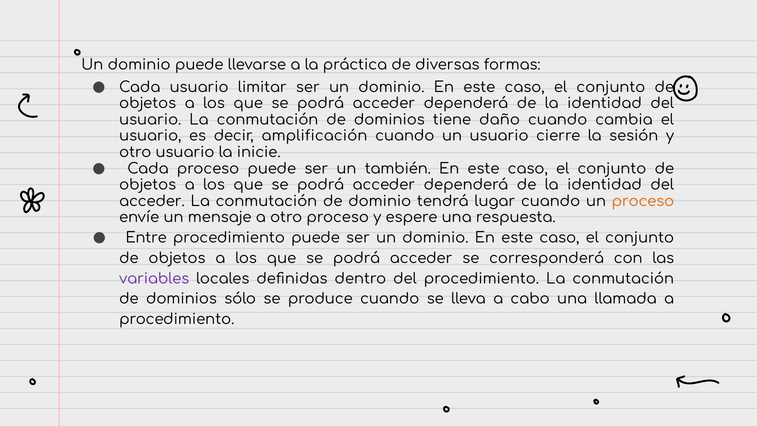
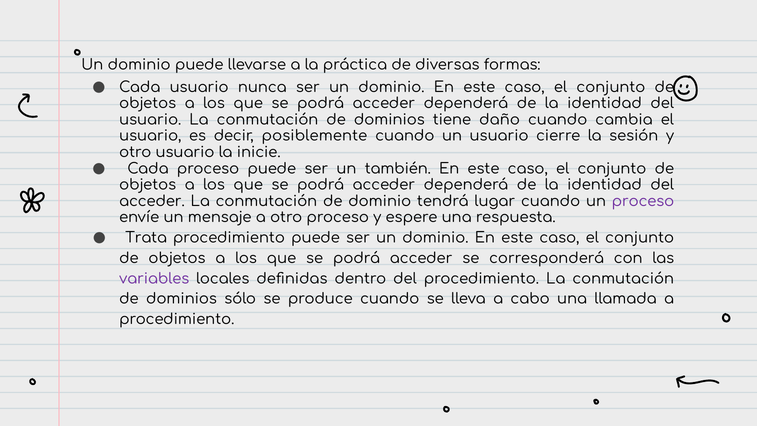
limitar: limitar -> nunca
amplificación: amplificación -> posiblemente
proceso at (643, 201) colour: orange -> purple
Entre: Entre -> Trata
